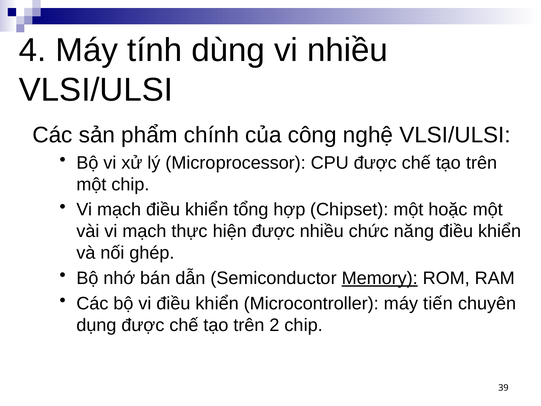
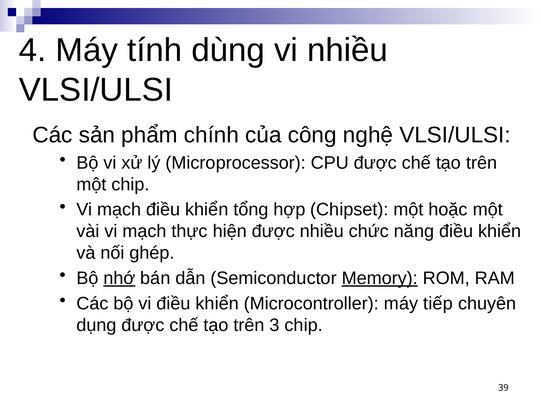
nhớ underline: none -> present
tiến: tiến -> tiếp
2: 2 -> 3
